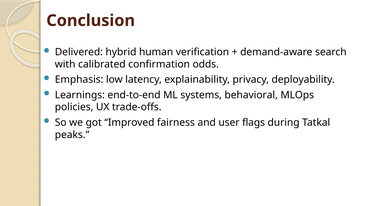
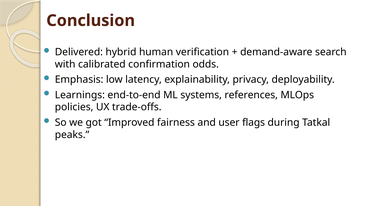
behavioral: behavioral -> references
